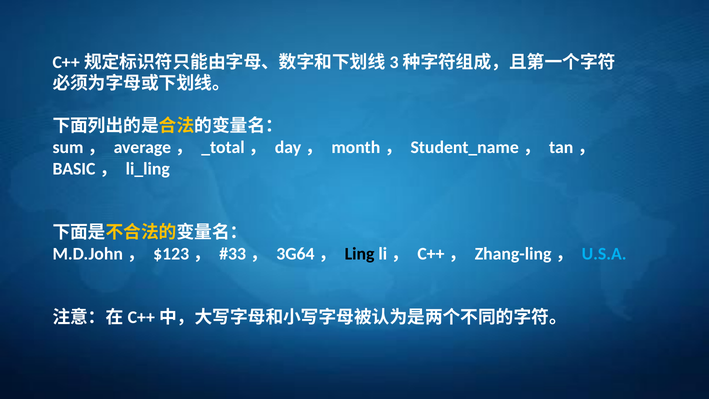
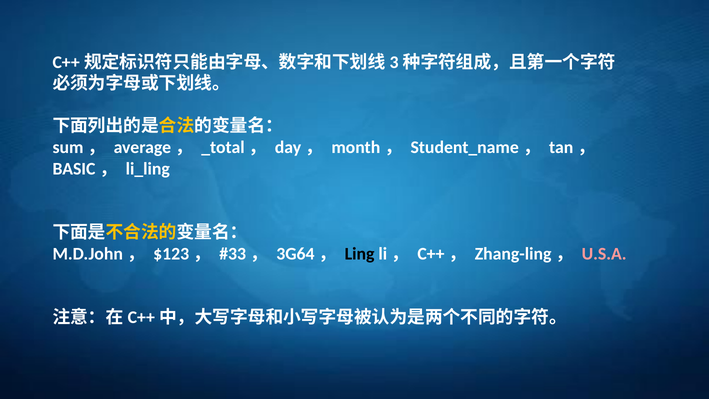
U.S.A colour: light blue -> pink
